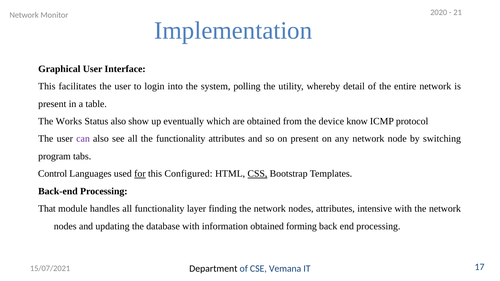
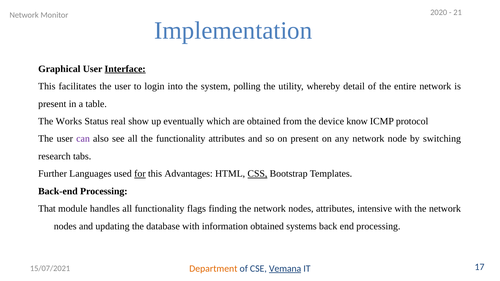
Interface underline: none -> present
Status also: also -> real
program: program -> research
Control: Control -> Further
Configured: Configured -> Advantages
layer: layer -> flags
forming: forming -> systems
Department colour: black -> orange
Vemana underline: none -> present
